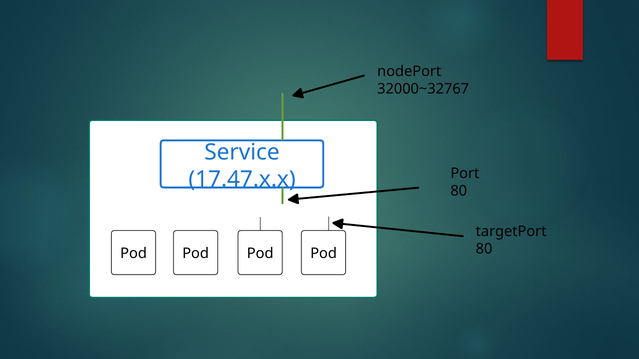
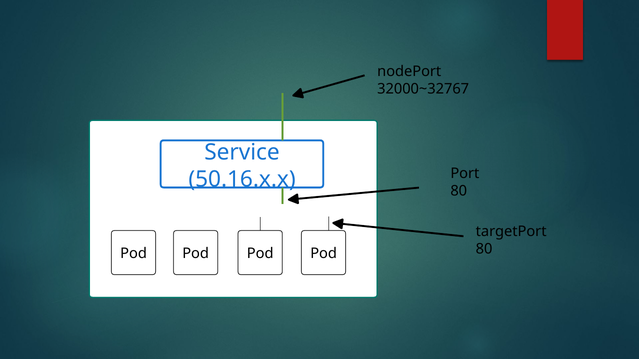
17.47.x.x: 17.47.x.x -> 50.16.x.x
